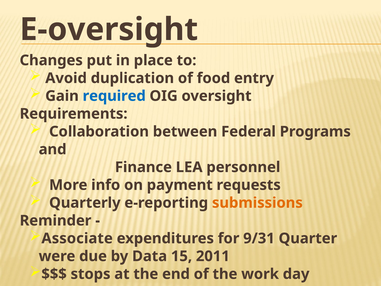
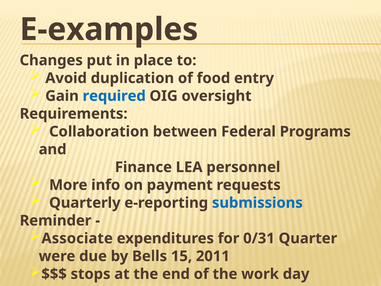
E-oversight: E-oversight -> E-examples
submissions colour: orange -> blue
9/31: 9/31 -> 0/31
Data: Data -> Bells
